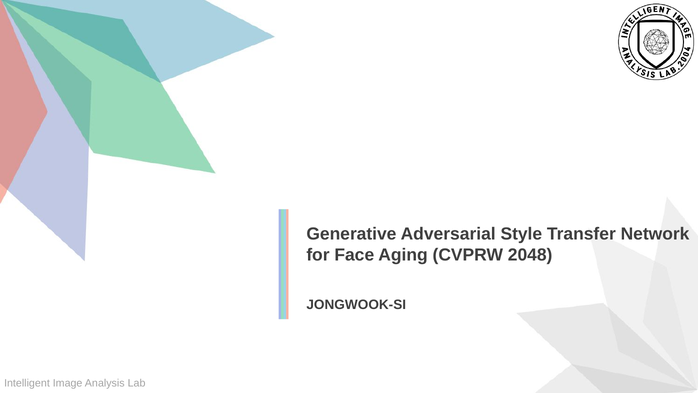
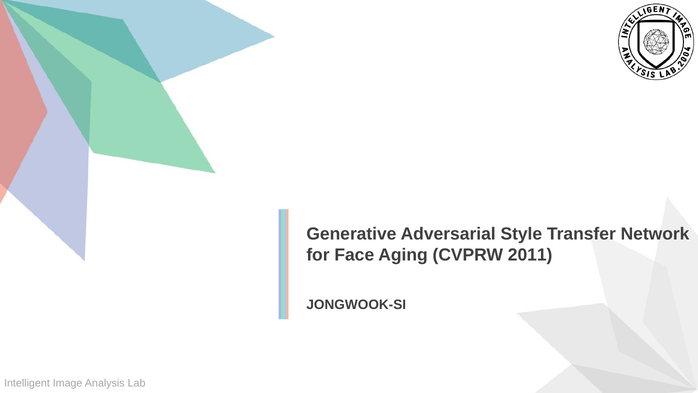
2048: 2048 -> 2011
